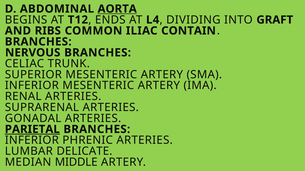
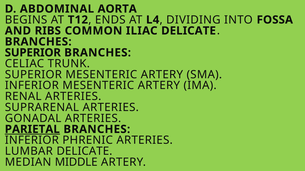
AORTA underline: present -> none
GRAFT: GRAFT -> FOSSA
ILIAC CONTAIN: CONTAIN -> DELICATE
NERVOUS at (33, 53): NERVOUS -> SUPERIOR
